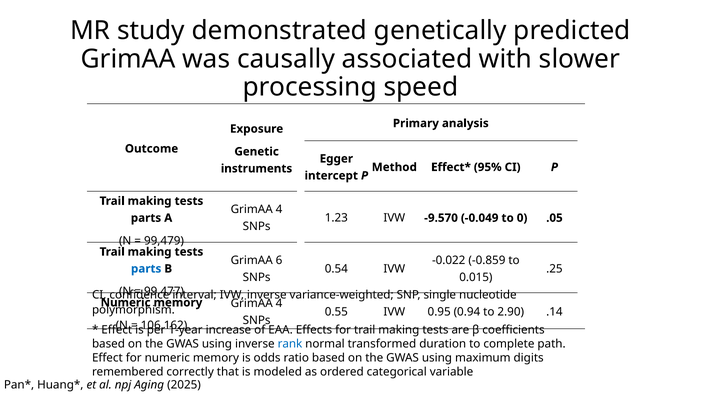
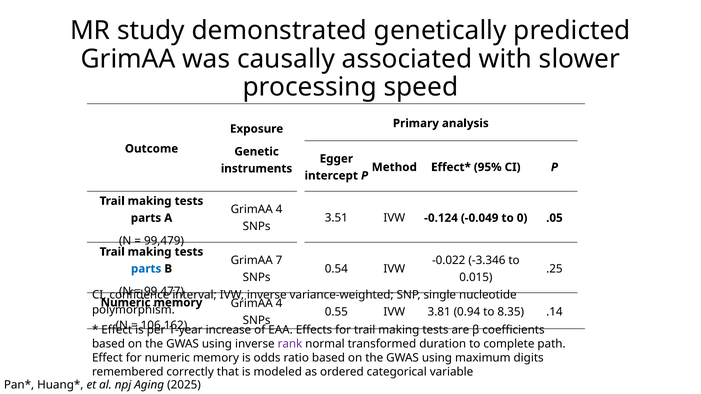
1.23: 1.23 -> 3.51
-9.570: -9.570 -> -0.124
6: 6 -> 7
-0.859: -0.859 -> -3.346
0.95: 0.95 -> 3.81
2.90: 2.90 -> 8.35
rank colour: blue -> purple
